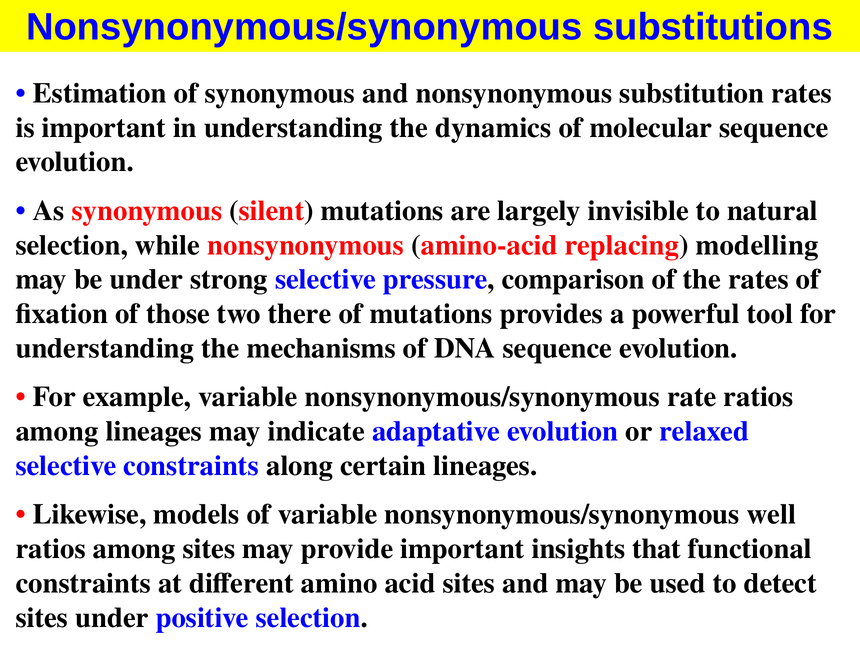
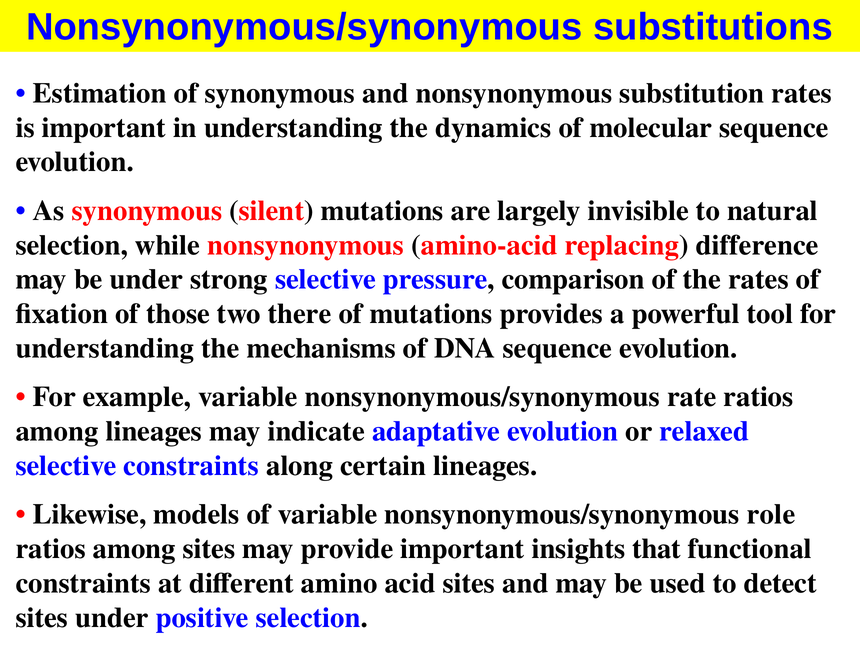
modelling: modelling -> difference
well: well -> role
